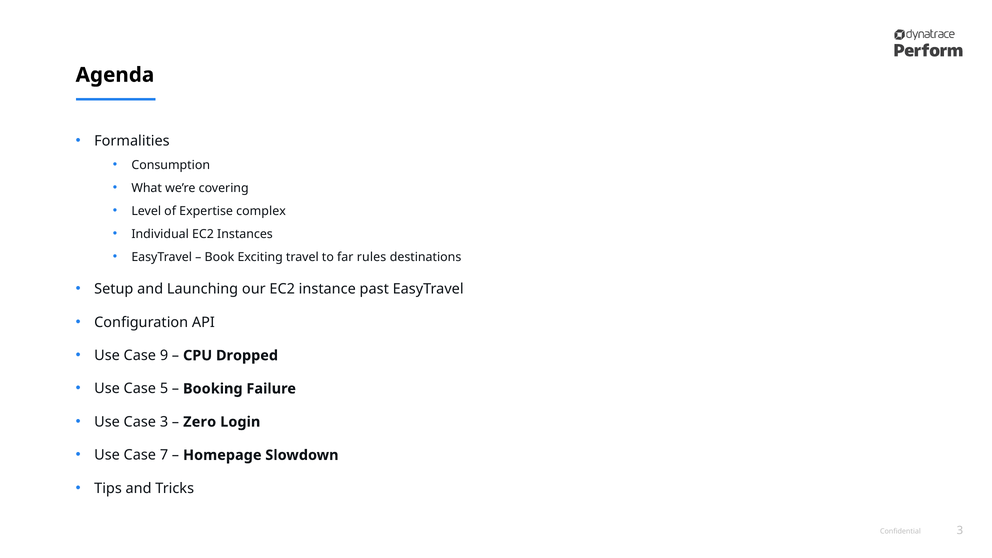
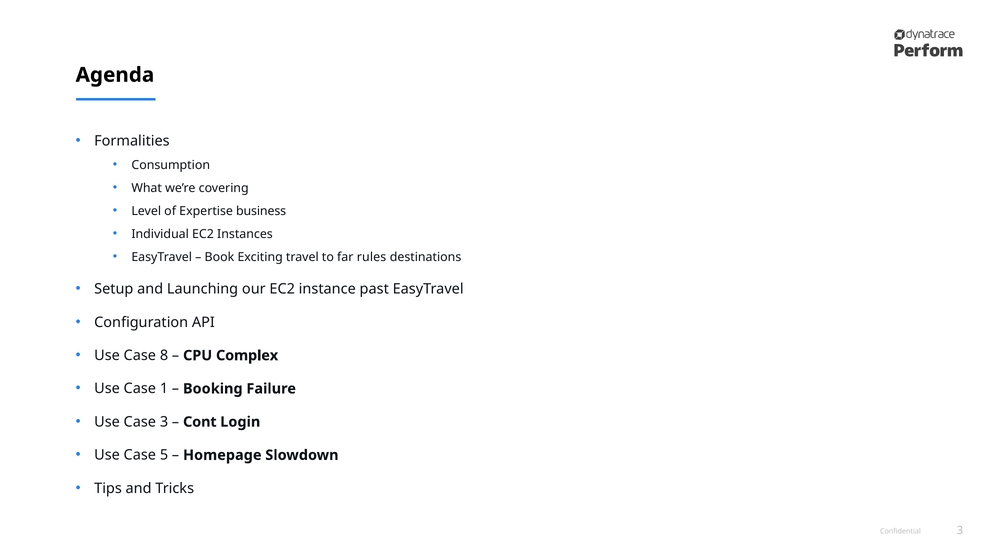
complex: complex -> business
9: 9 -> 8
Dropped: Dropped -> Complex
5: 5 -> 1
Zero: Zero -> Cont
7: 7 -> 5
